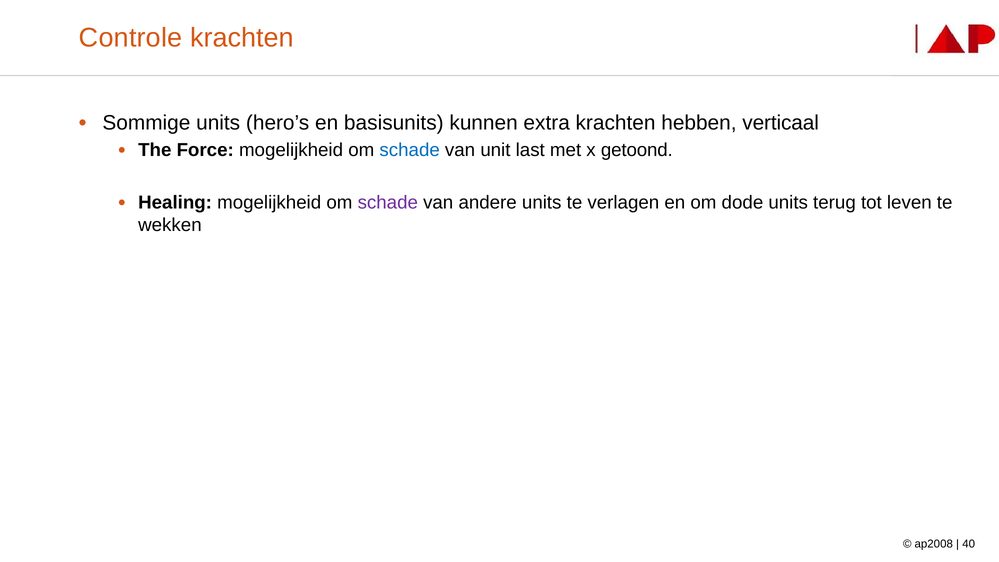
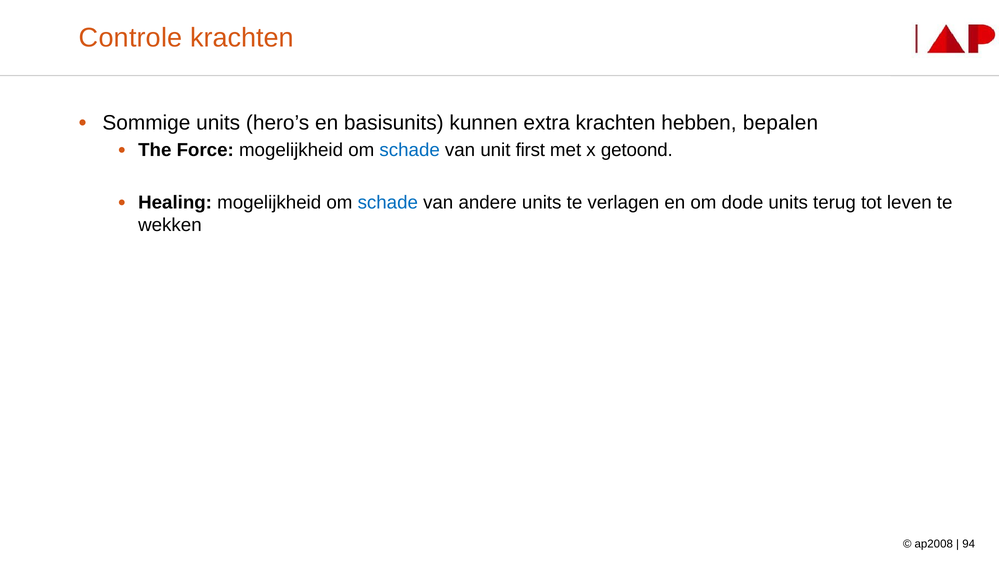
verticaal: verticaal -> bepalen
last: last -> first
schade at (388, 203) colour: purple -> blue
40: 40 -> 94
